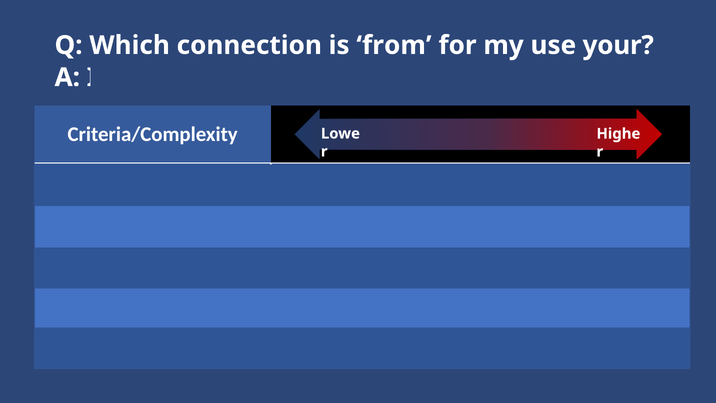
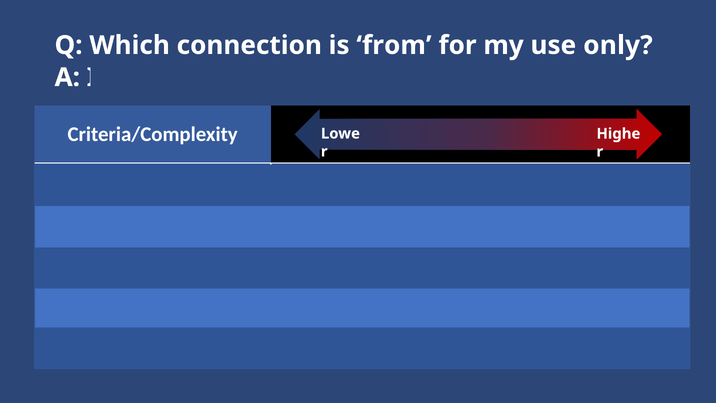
your: your -> only
